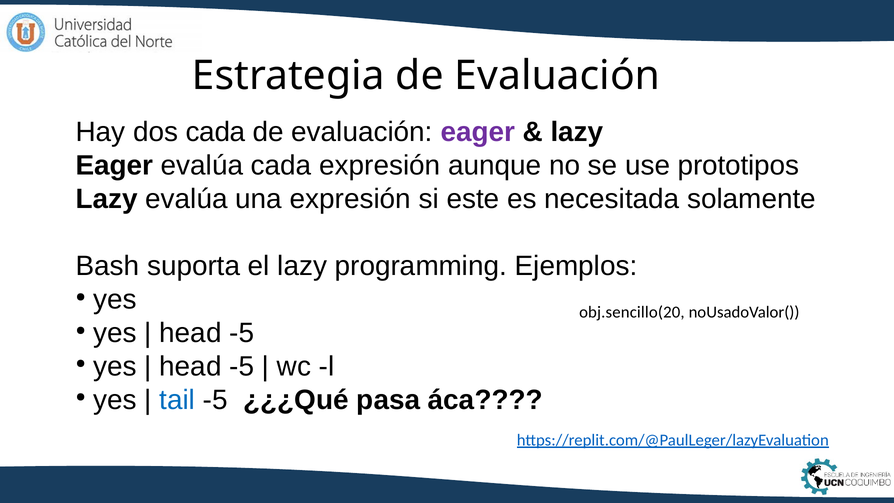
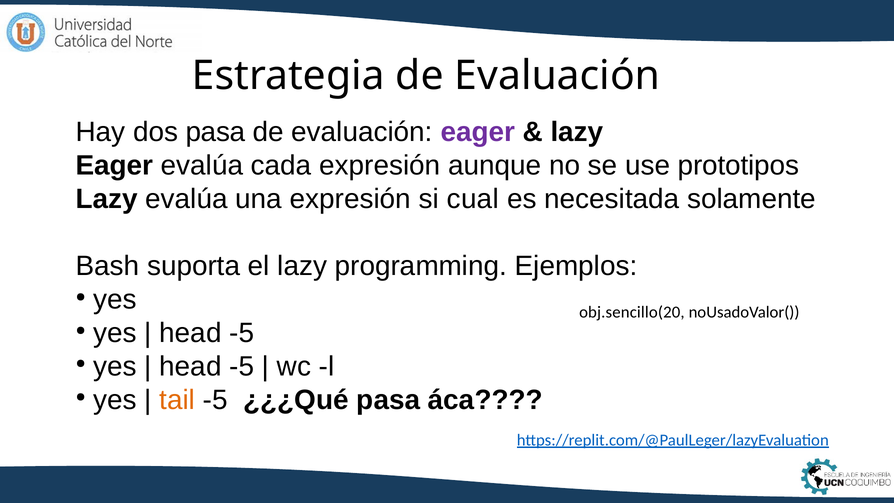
dos cada: cada -> pasa
este: este -> cual
tail colour: blue -> orange
